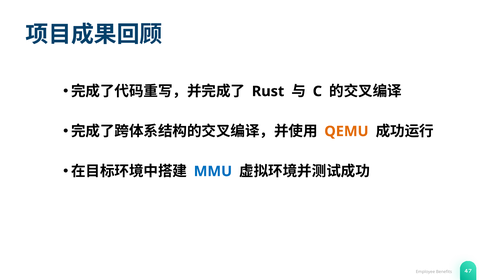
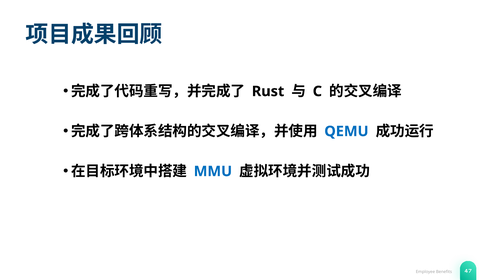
QEMU colour: orange -> blue
